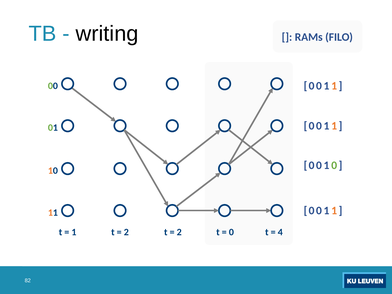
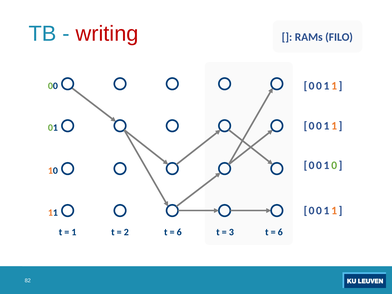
writing colour: black -> red
2 at (179, 232): 2 -> 6
0 at (231, 232): 0 -> 3
4 at (280, 232): 4 -> 6
